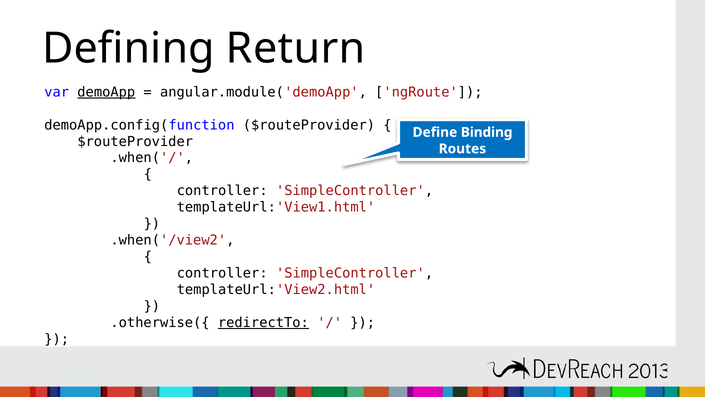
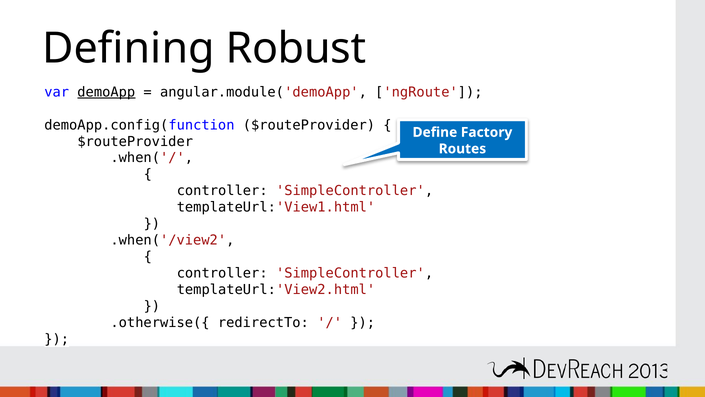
Return: Return -> Robust
Binding: Binding -> Factory
redirectTo underline: present -> none
